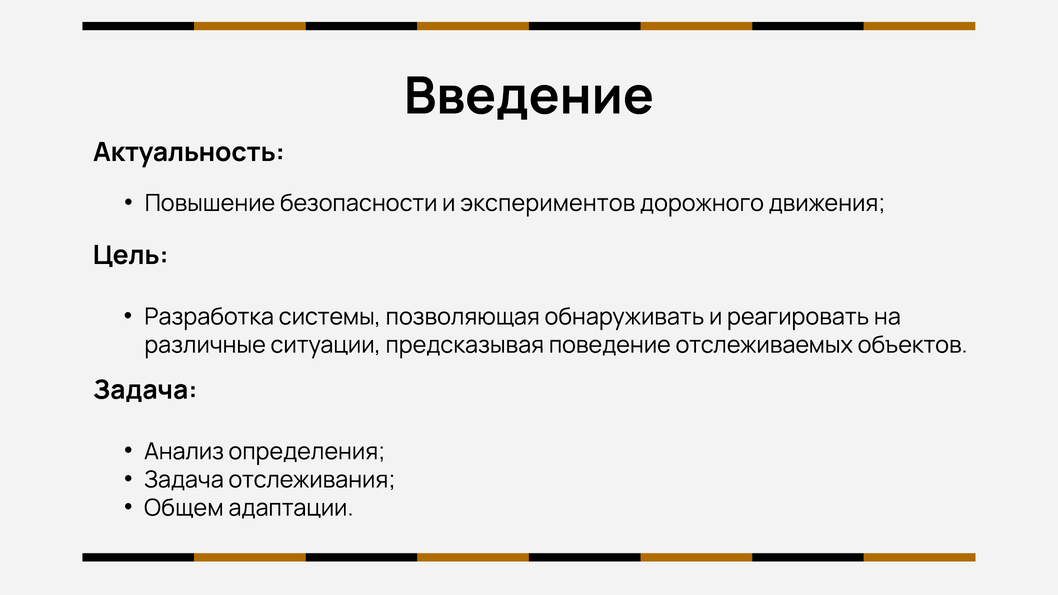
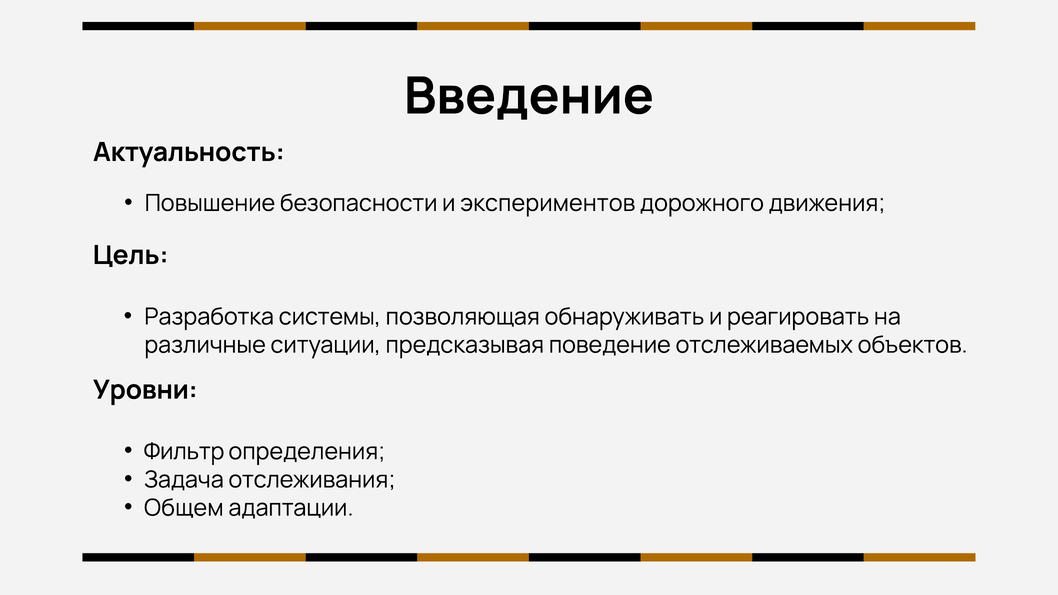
Задача at (145, 390): Задача -> Уровни
Анализ: Анализ -> Фильтр
